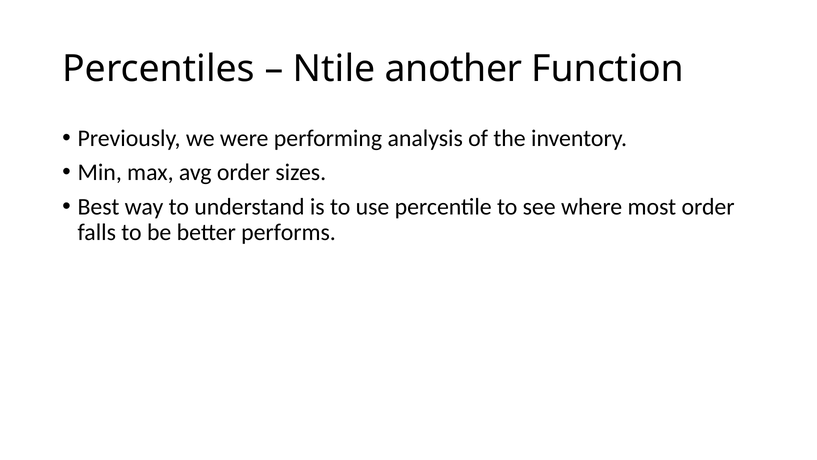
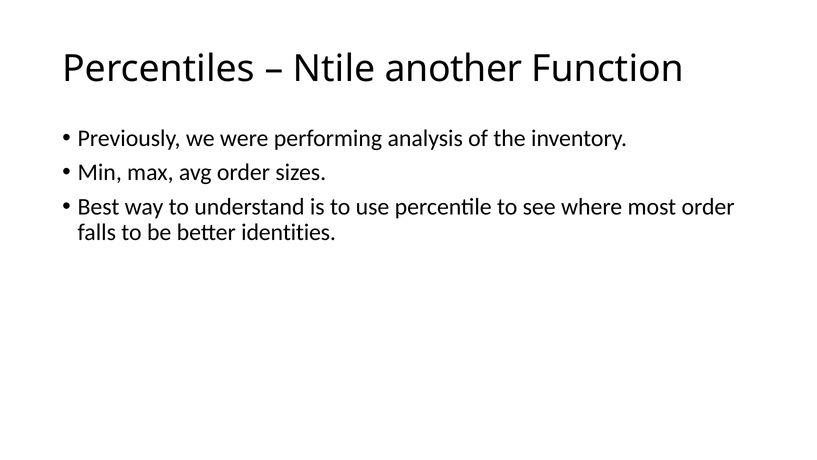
performs: performs -> identities
